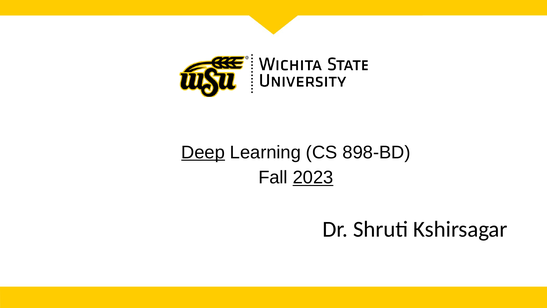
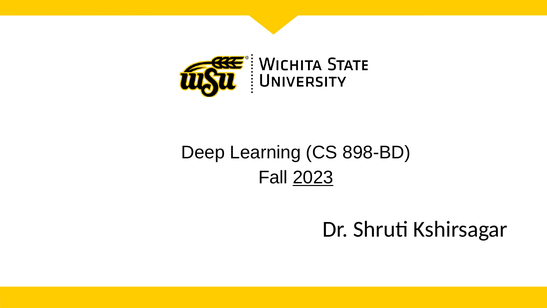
Deep underline: present -> none
